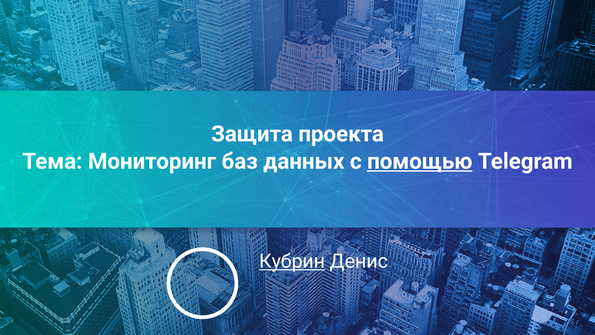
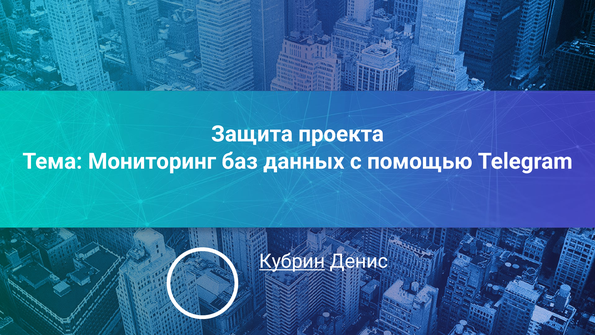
помощью underline: present -> none
